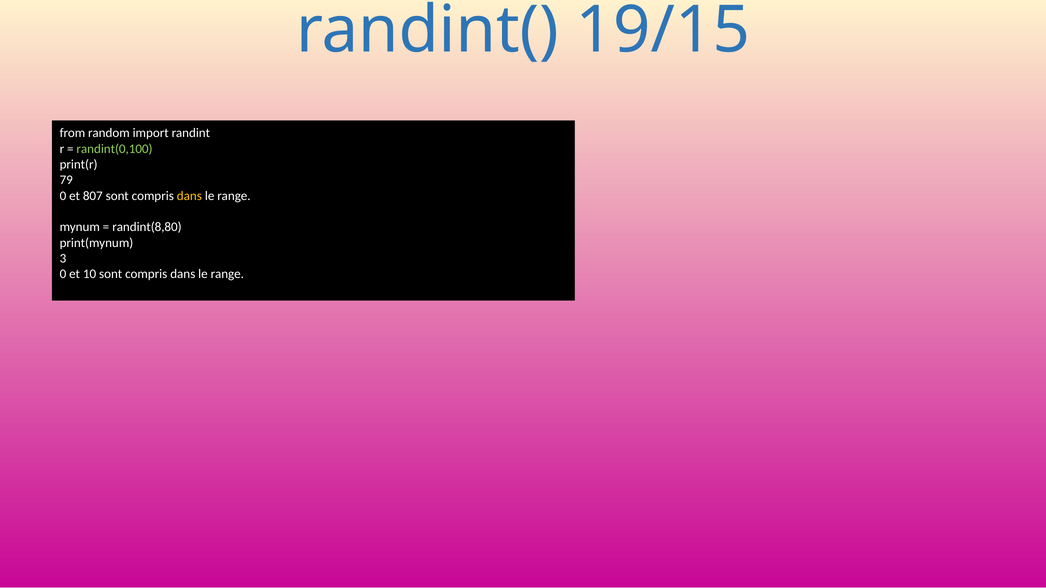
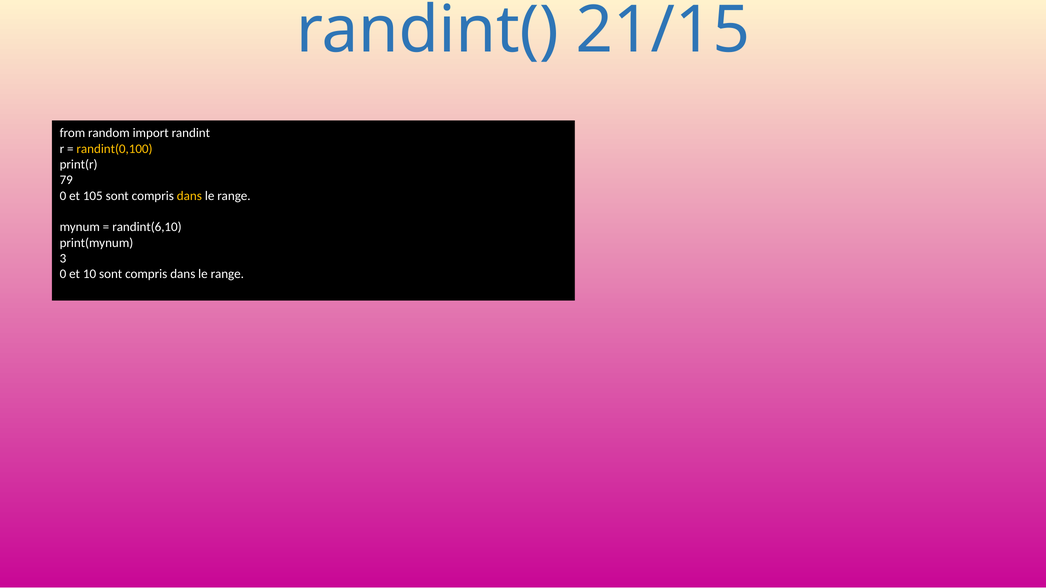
19/15: 19/15 -> 21/15
randint(0,100 colour: light green -> yellow
807: 807 -> 105
randint(8,80: randint(8,80 -> randint(6,10
